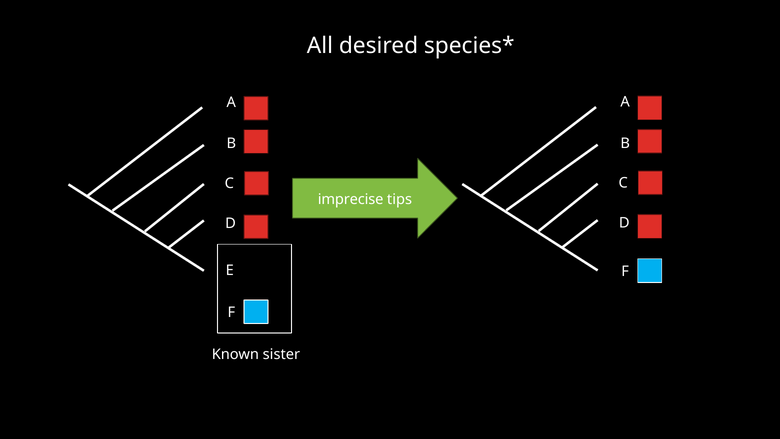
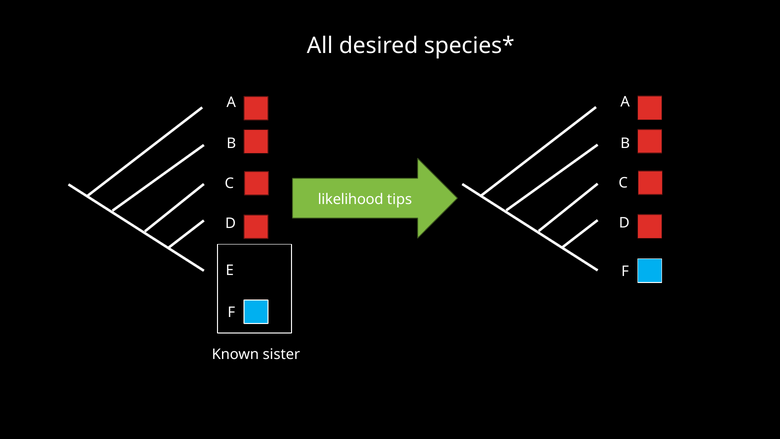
imprecise: imprecise -> likelihood
